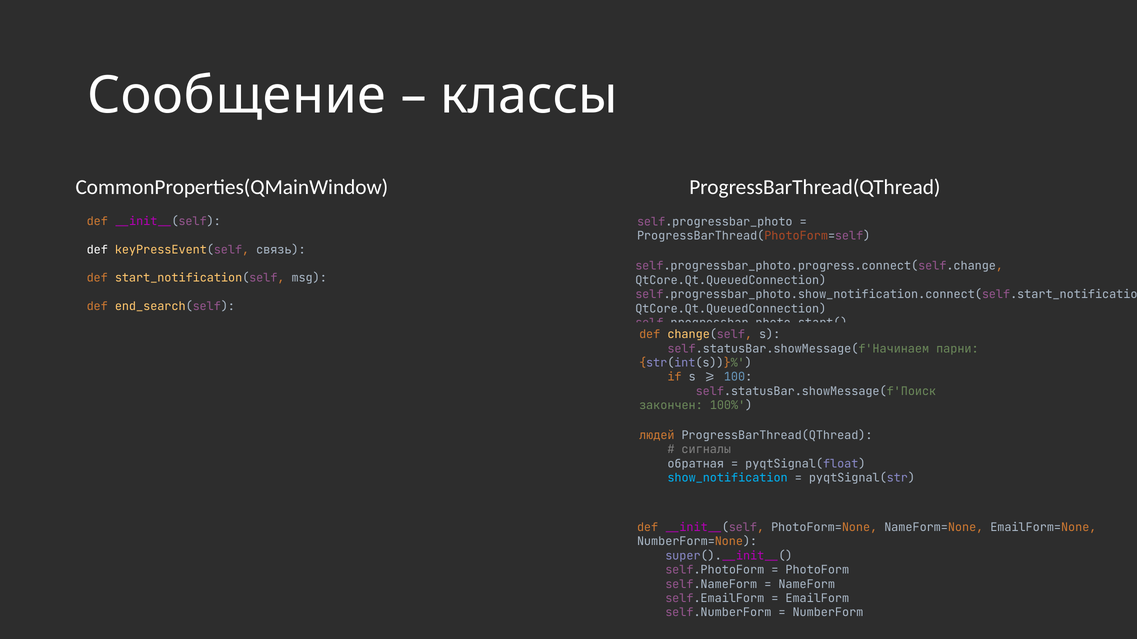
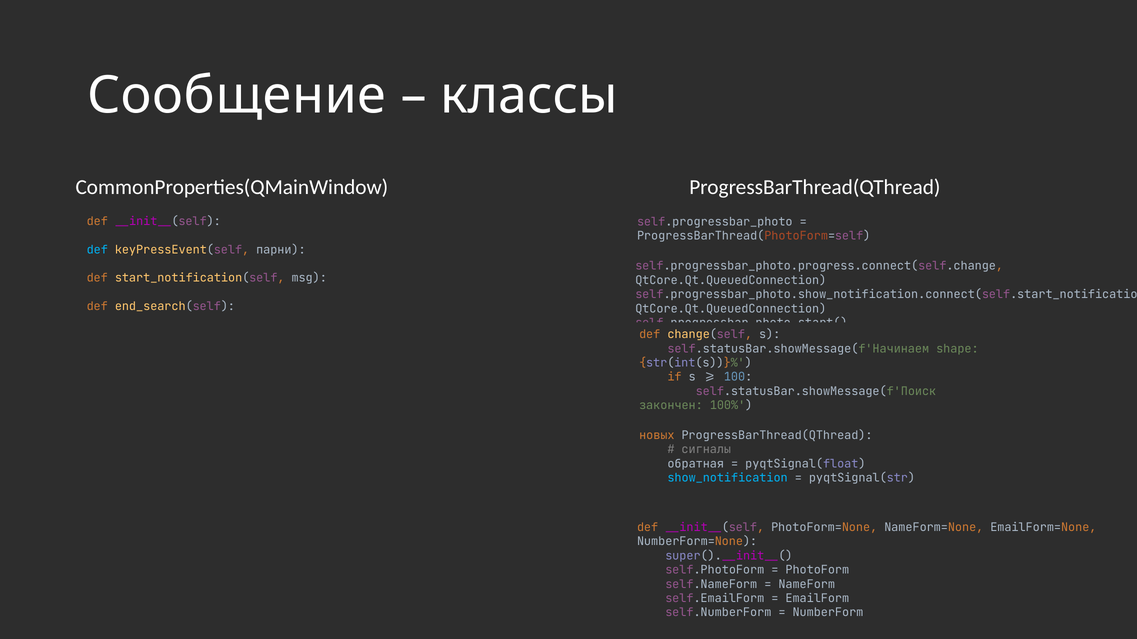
def at (97, 250) colour: white -> light blue
связь: связь -> парни
парни: парни -> shape
людей: людей -> новых
